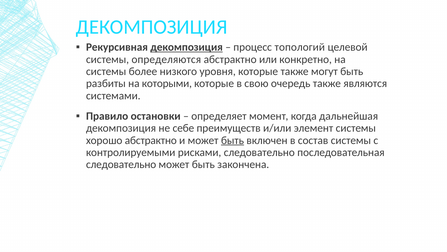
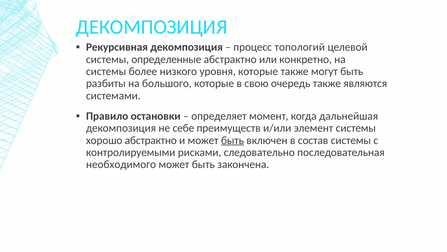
декомпозиция at (187, 47) underline: present -> none
определяются: определяются -> определенные
которыми: которыми -> большого
следовательно at (121, 164): следовательно -> необходимого
